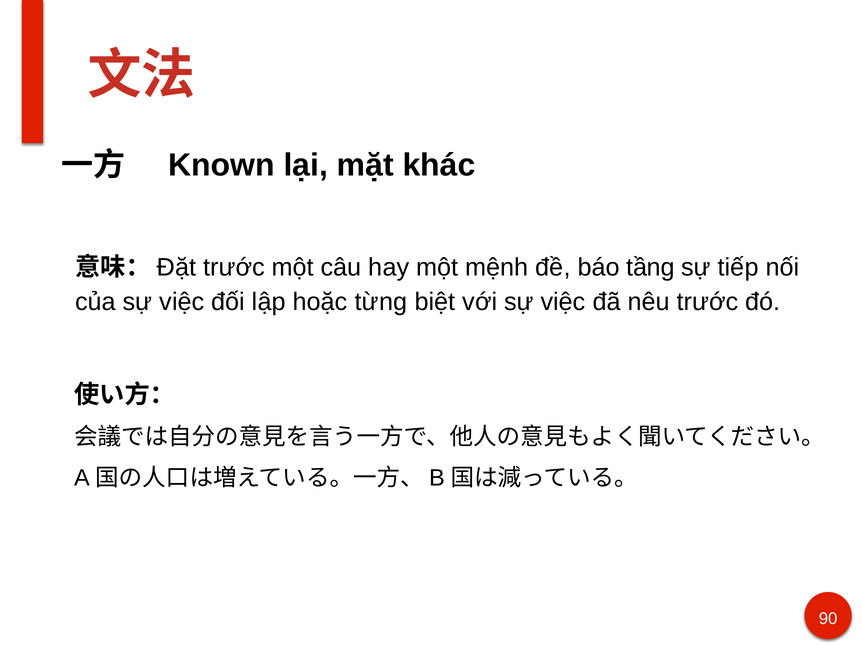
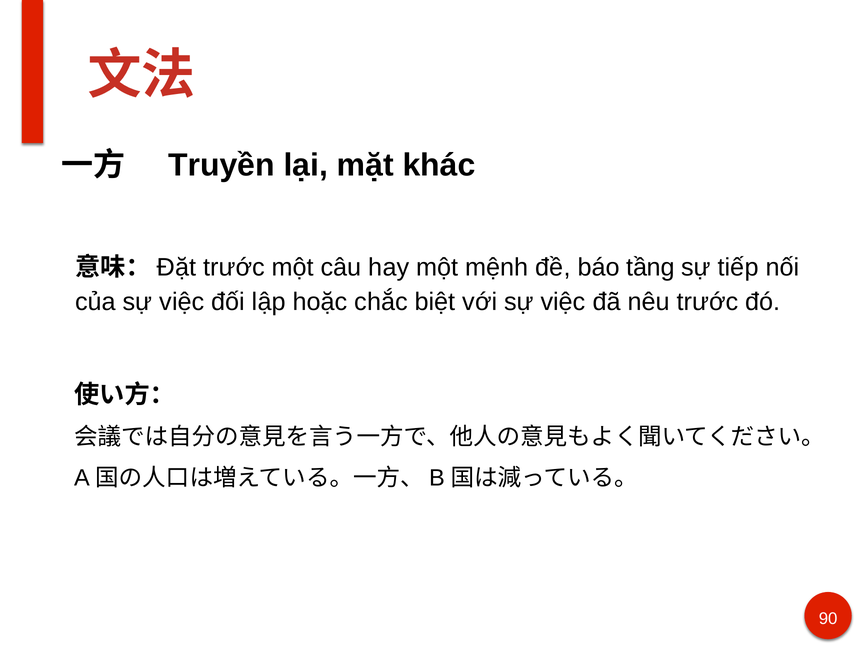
Known: Known -> Truyền
từng: từng -> chắc
